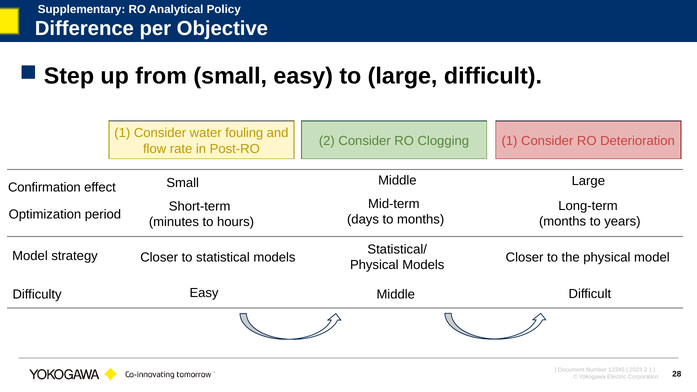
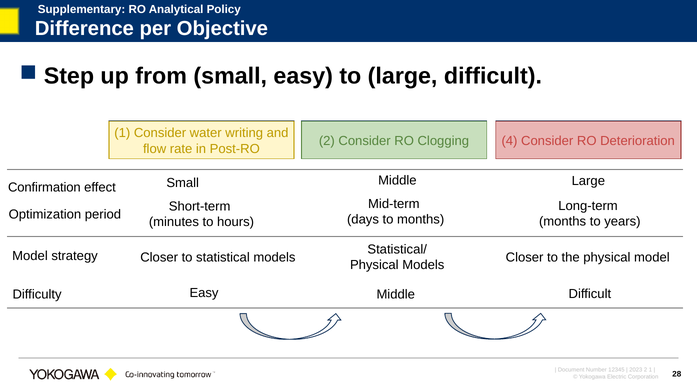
fouling: fouling -> writing
1 at (509, 141): 1 -> 4
